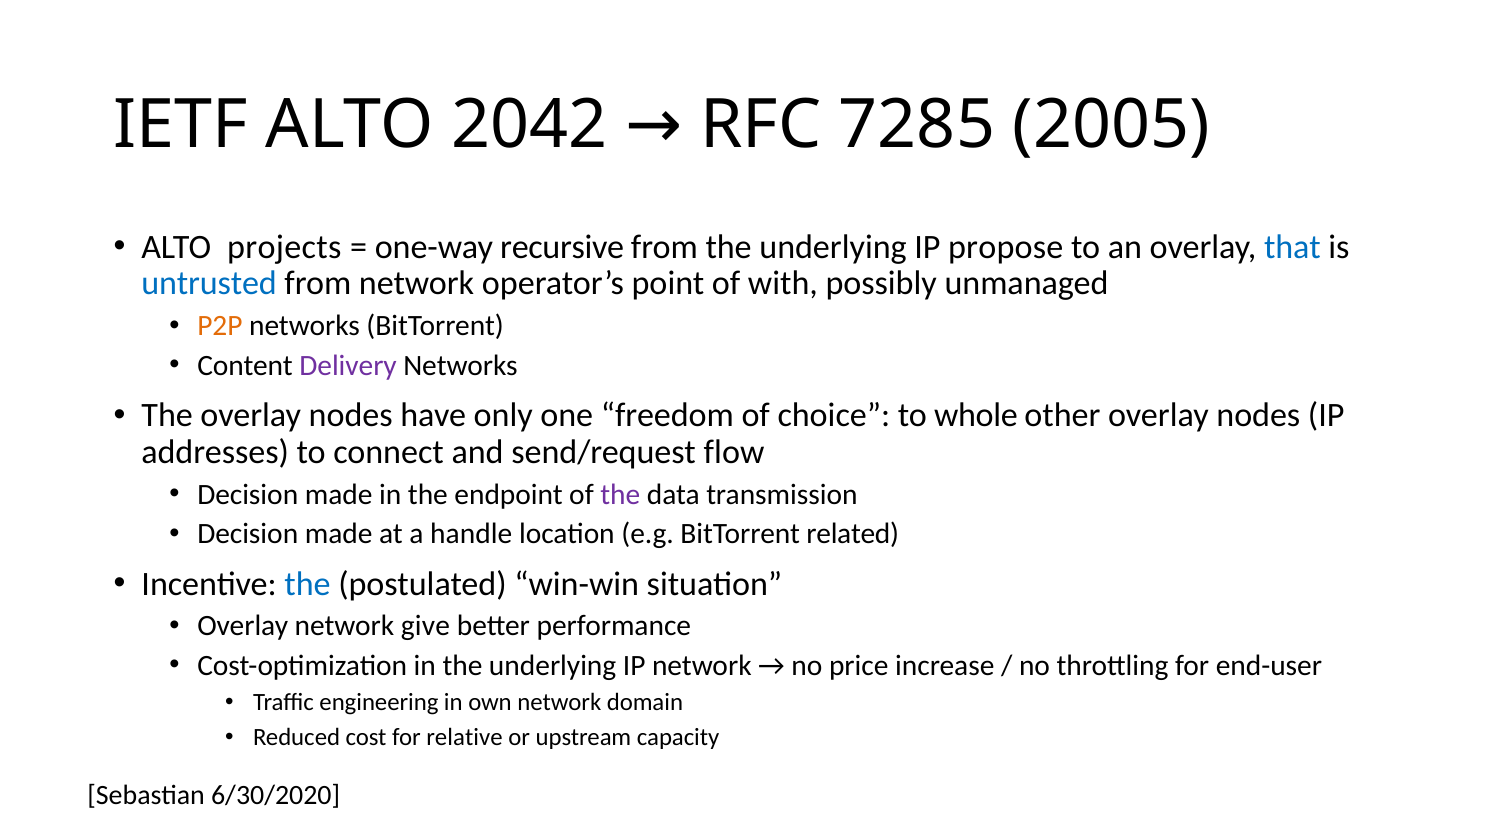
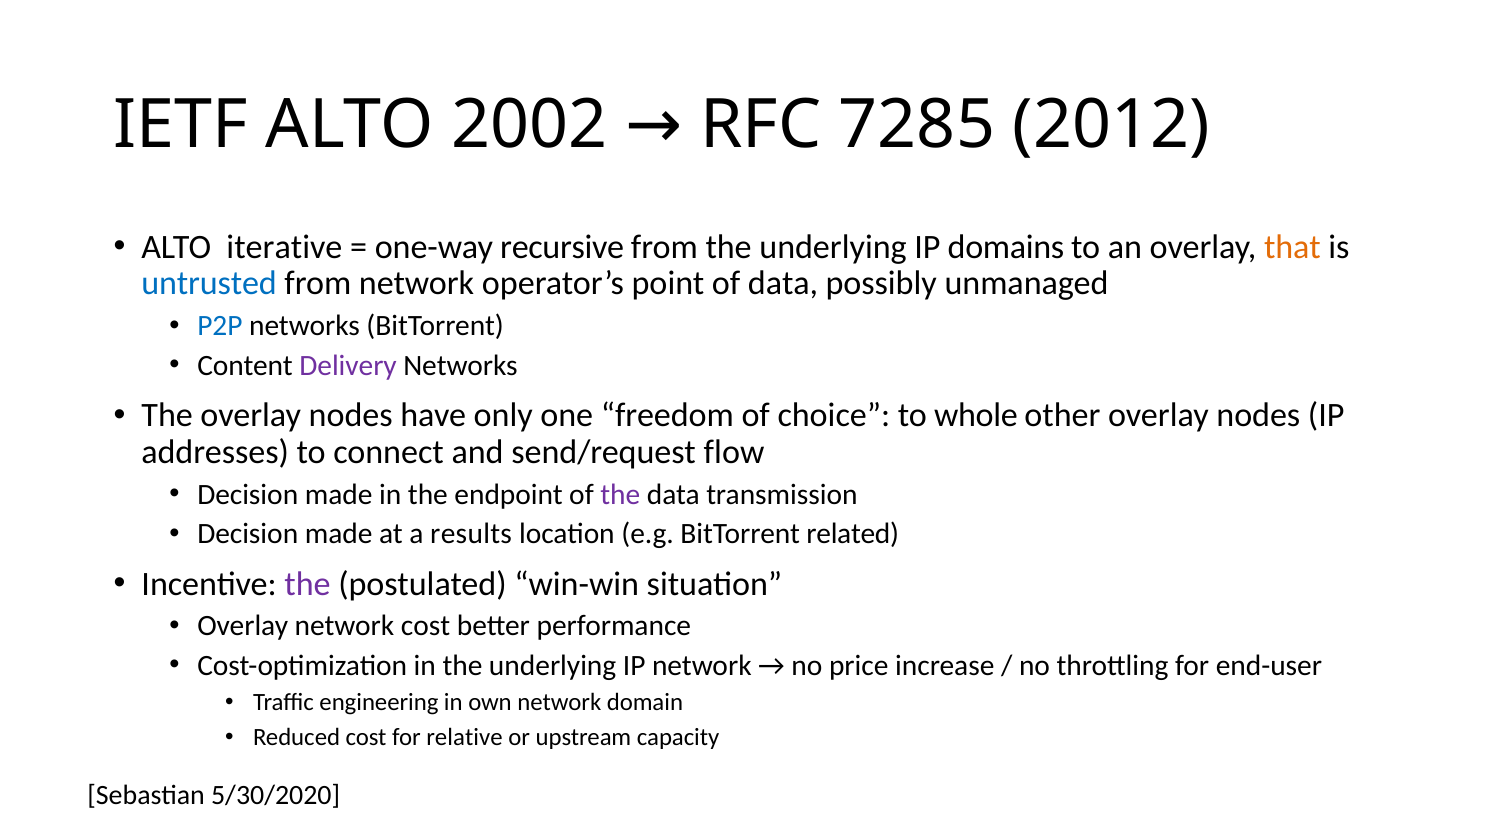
2042: 2042 -> 2002
2005: 2005 -> 2012
projects: projects -> iterative
propose: propose -> domains
that colour: blue -> orange
of with: with -> data
P2P colour: orange -> blue
handle: handle -> results
the at (308, 583) colour: blue -> purple
network give: give -> cost
6/30/2020: 6/30/2020 -> 5/30/2020
